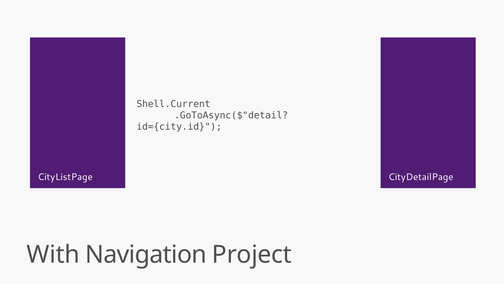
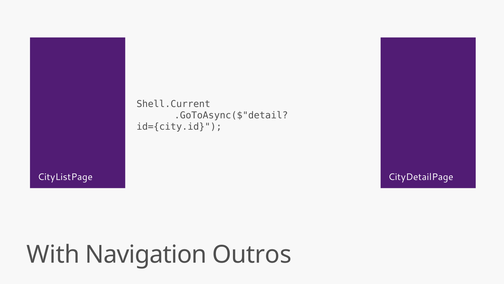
Project: Project -> Outros
